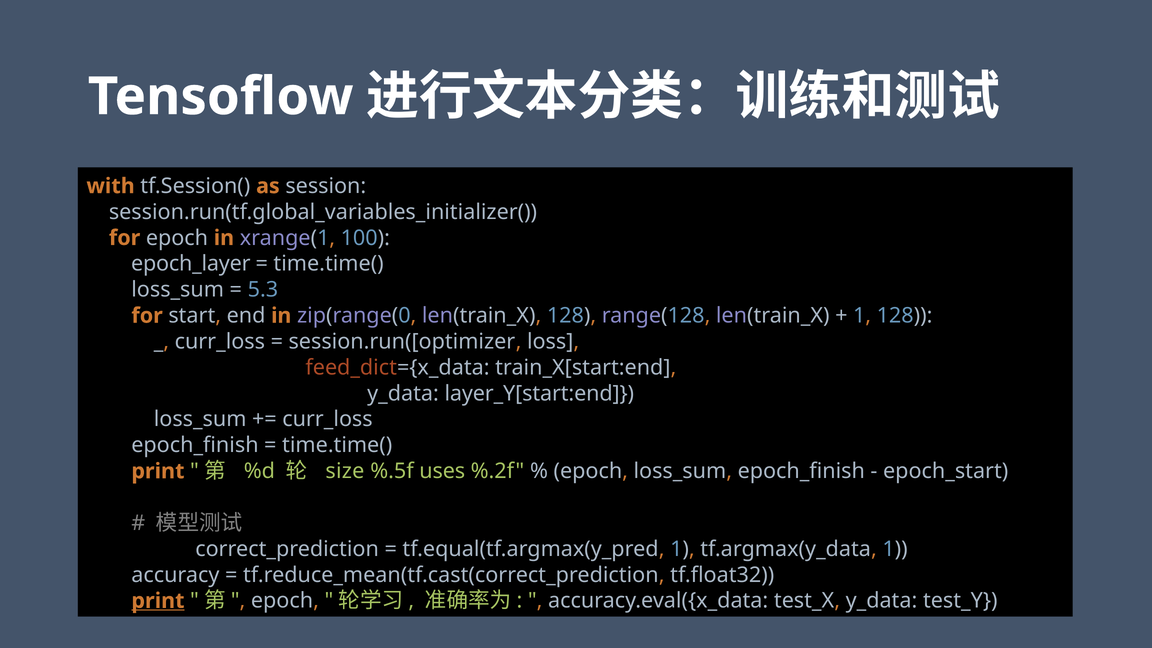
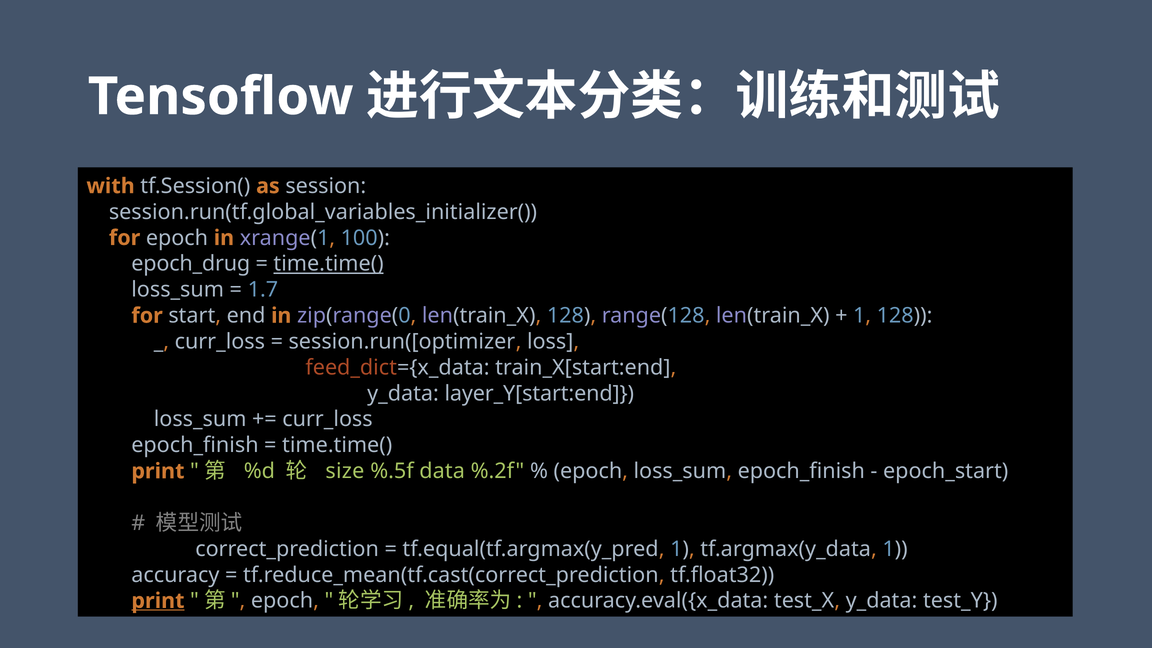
epoch_layer: epoch_layer -> epoch_drug
time.time( at (329, 264) underline: none -> present
5.3: 5.3 -> 1.7
uses: uses -> data
